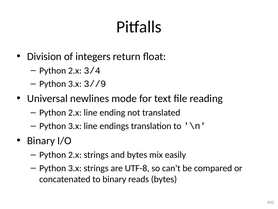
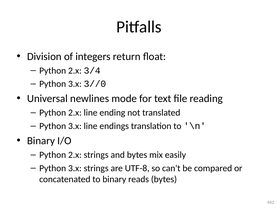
3//9: 3//9 -> 3//0
